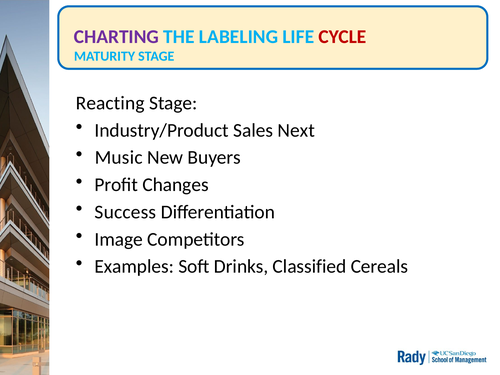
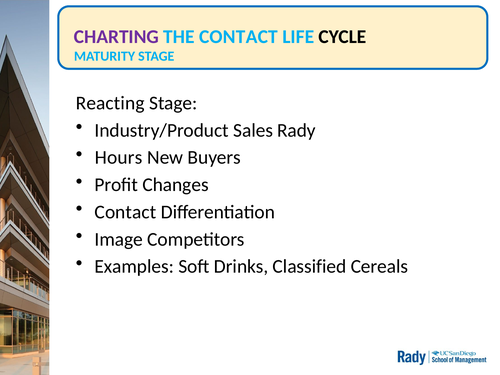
THE LABELING: LABELING -> CONTACT
CYCLE colour: red -> black
Next: Next -> Rady
Music: Music -> Hours
Success at (125, 212): Success -> Contact
